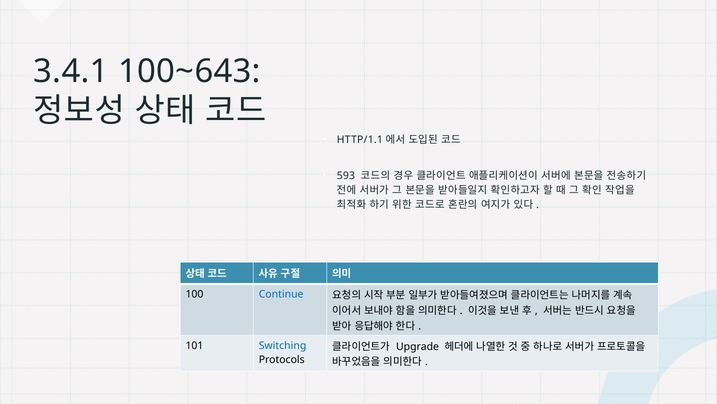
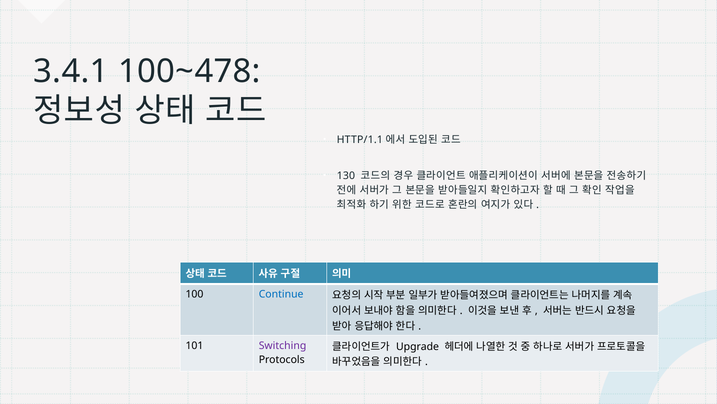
100~643: 100~643 -> 100~478
593: 593 -> 130
Switching colour: blue -> purple
